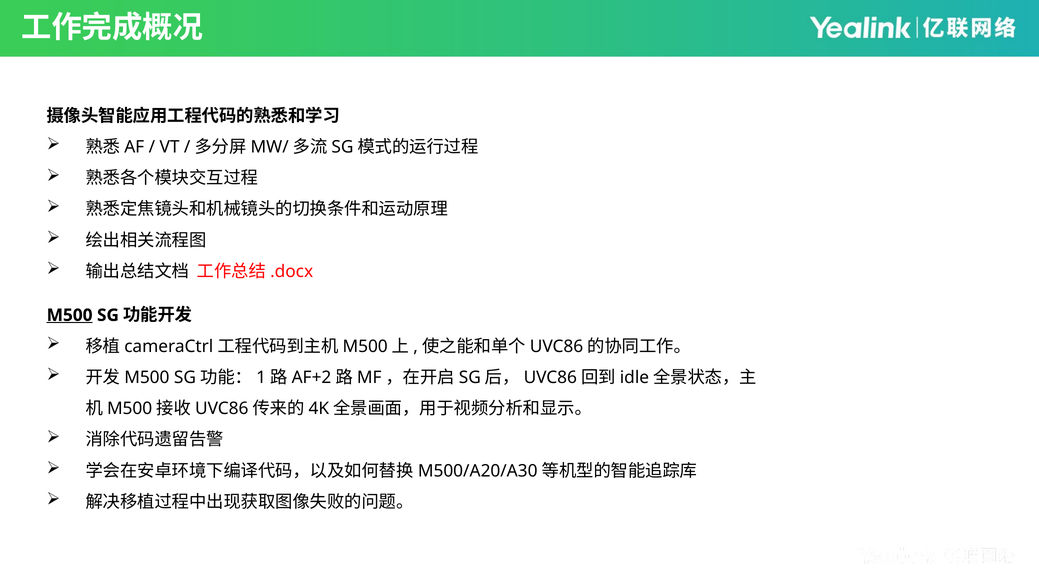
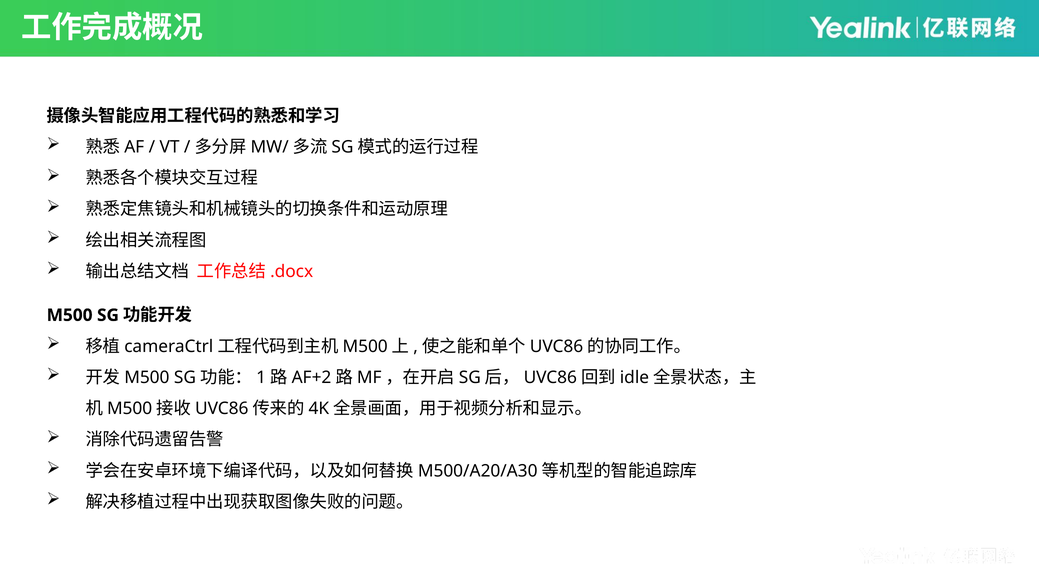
M500 underline: present -> none
